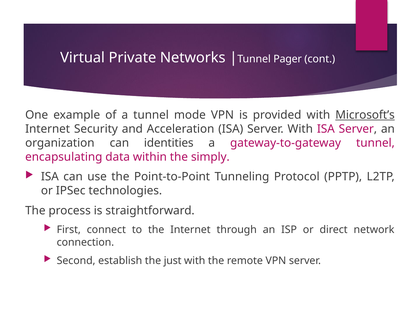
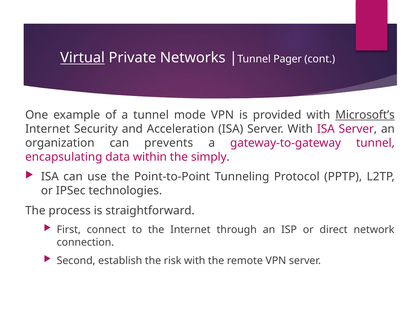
Virtual underline: none -> present
identities: identities -> prevents
just: just -> risk
